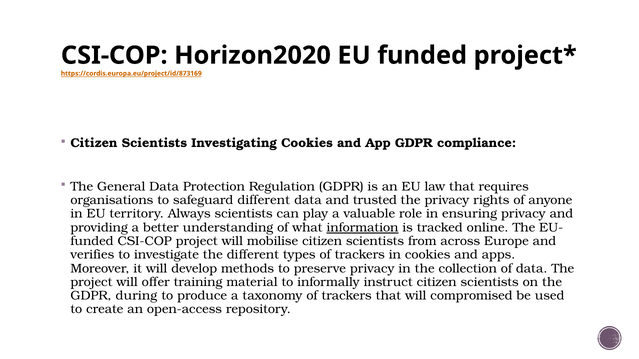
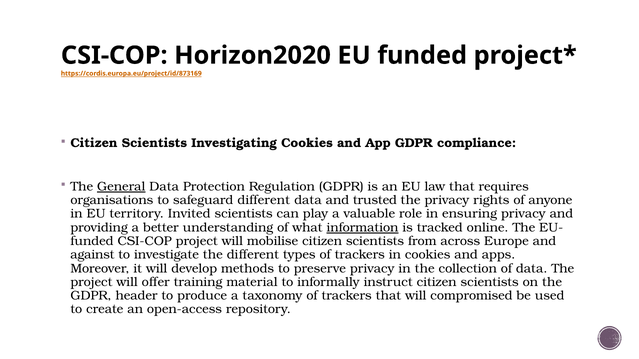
General underline: none -> present
Always: Always -> Invited
verifies: verifies -> against
during: during -> header
